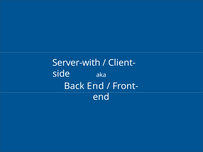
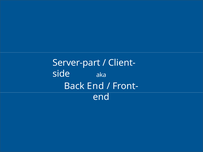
Server-with: Server-with -> Server-part
